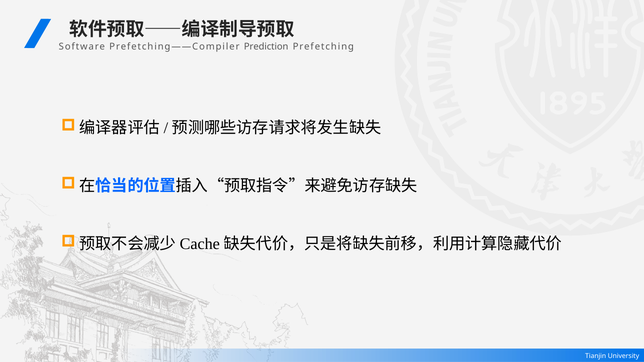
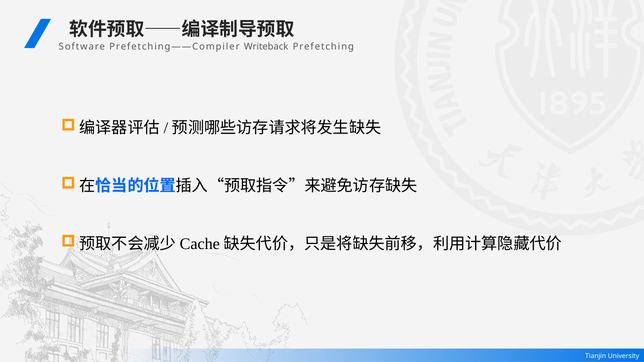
Prediction: Prediction -> Writeback
